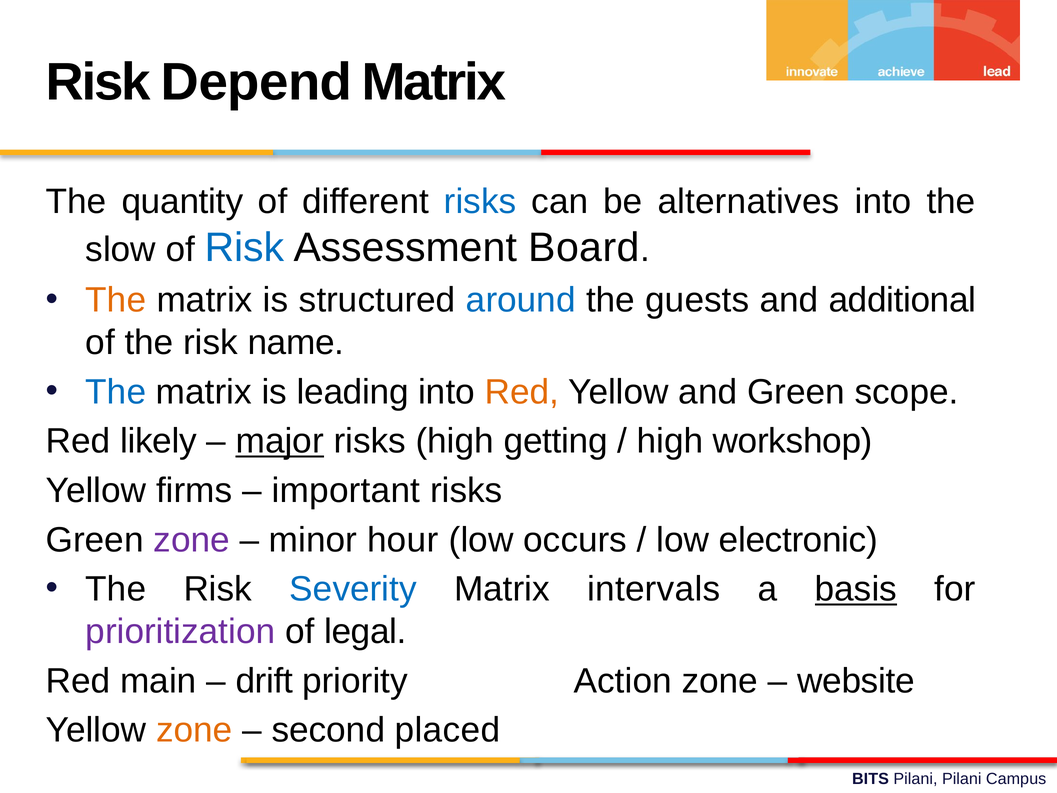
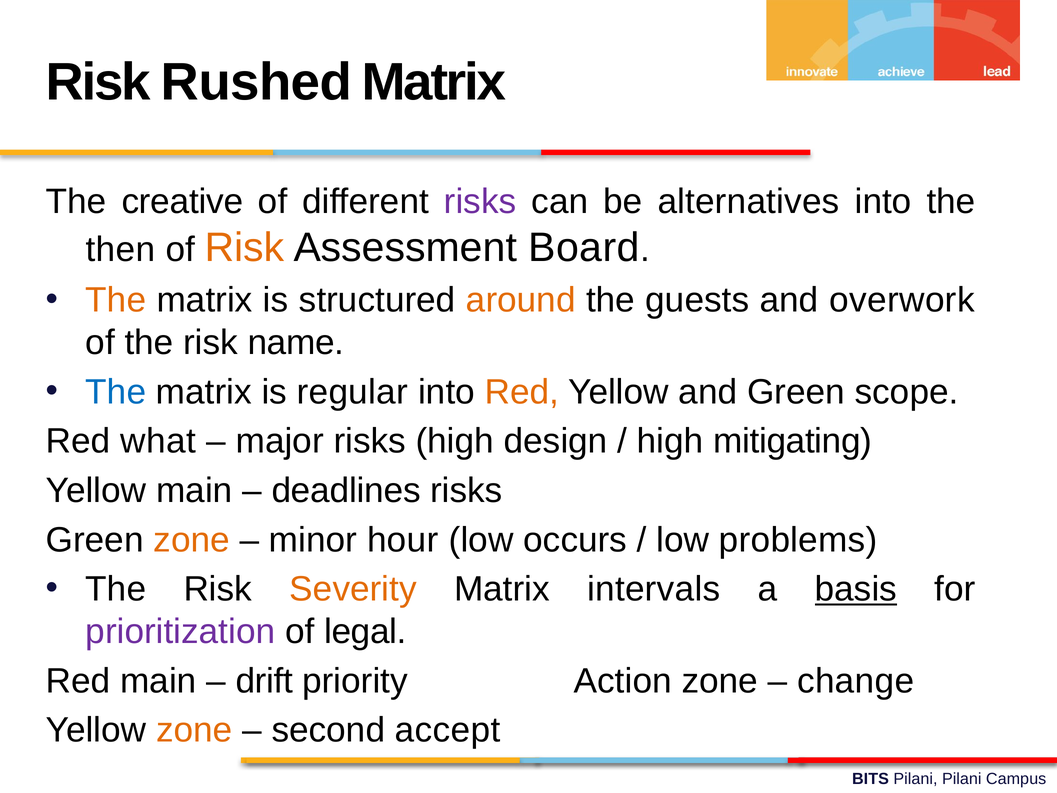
Depend: Depend -> Rushed
quantity: quantity -> creative
risks at (480, 202) colour: blue -> purple
slow: slow -> then
Risk at (245, 248) colour: blue -> orange
around colour: blue -> orange
additional: additional -> overwork
leading: leading -> regular
likely: likely -> what
major underline: present -> none
getting: getting -> design
workshop: workshop -> mitigating
Yellow firms: firms -> main
important: important -> deadlines
zone at (192, 540) colour: purple -> orange
electronic: electronic -> problems
Severity colour: blue -> orange
website: website -> change
placed: placed -> accept
